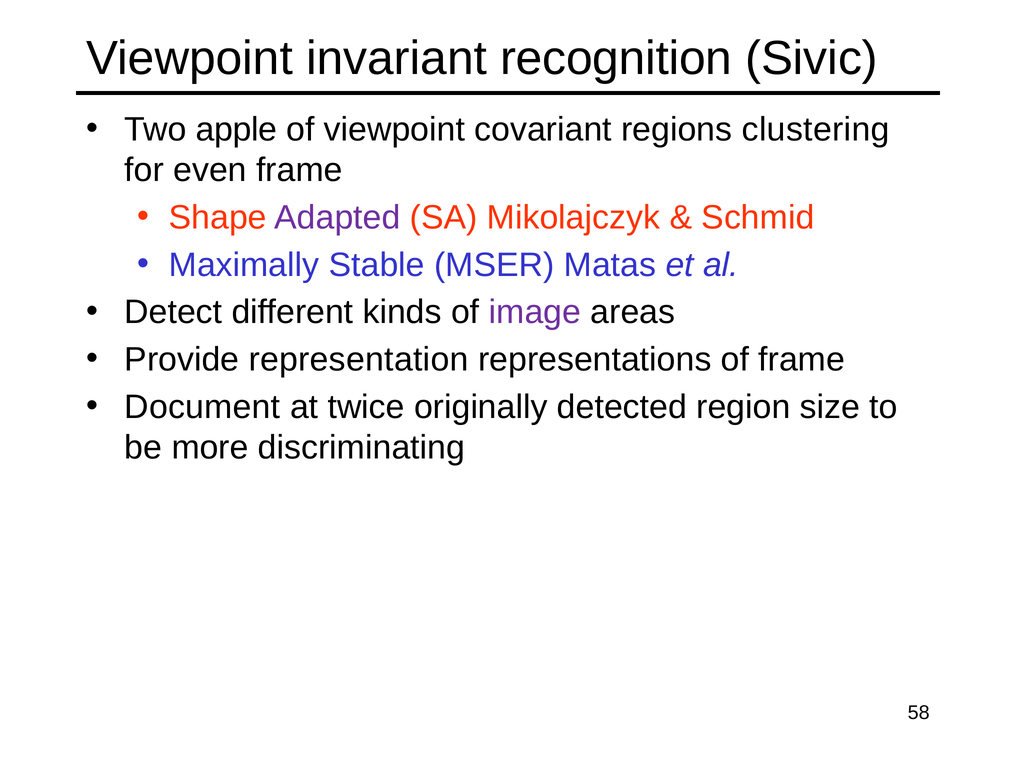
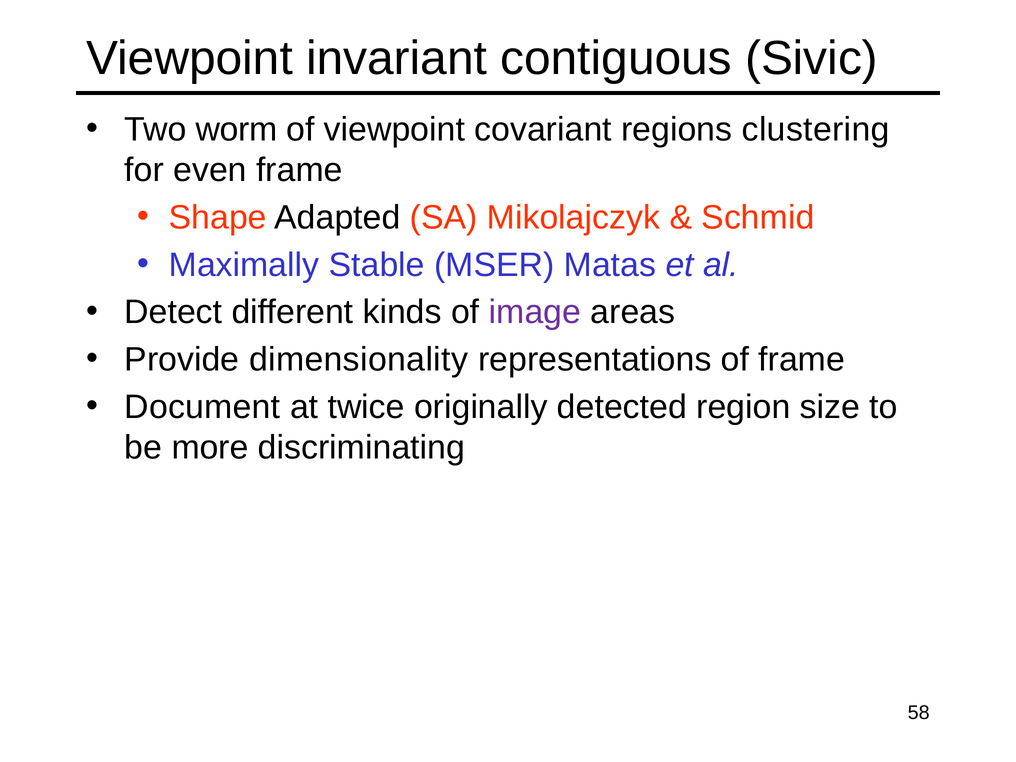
recognition: recognition -> contiguous
apple: apple -> worm
Adapted colour: purple -> black
representation: representation -> dimensionality
